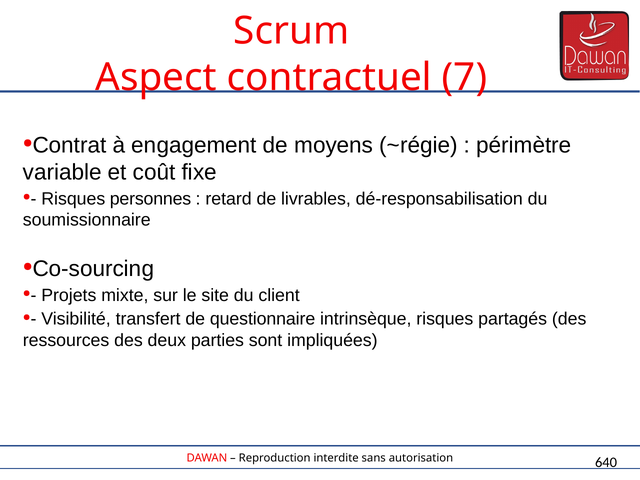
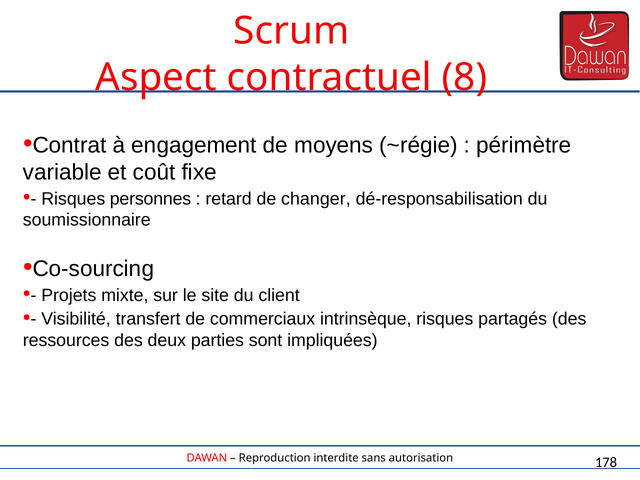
7: 7 -> 8
livrables: livrables -> changer
questionnaire: questionnaire -> commerciaux
640: 640 -> 178
